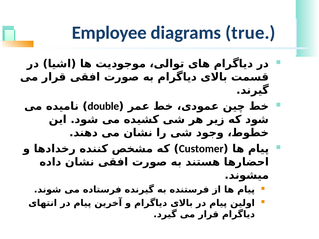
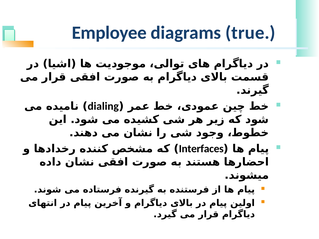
double: double -> dialing
Customer: Customer -> Interfaces
